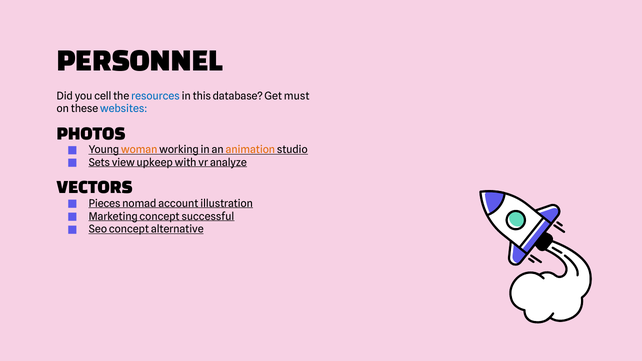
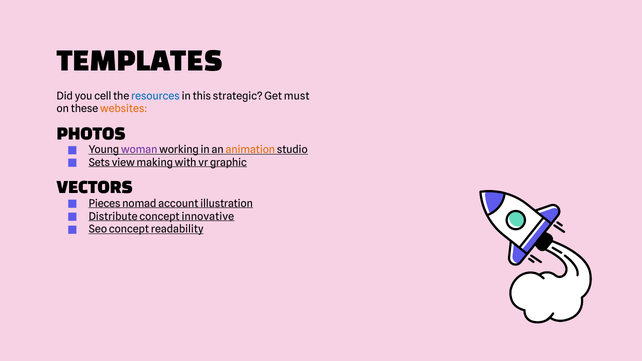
PERSONNEL: PERSONNEL -> TEMPLATES
database: database -> strategic
websites colour: blue -> orange
woman colour: orange -> purple
upkeep: upkeep -> making
analyze: analyze -> graphic
Marketing: Marketing -> Distribute
successful: successful -> innovative
alternative: alternative -> readability
